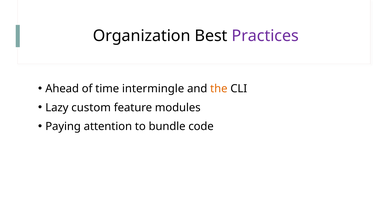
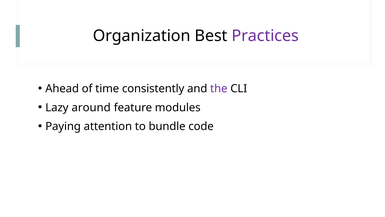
intermingle: intermingle -> consistently
the colour: orange -> purple
custom: custom -> around
